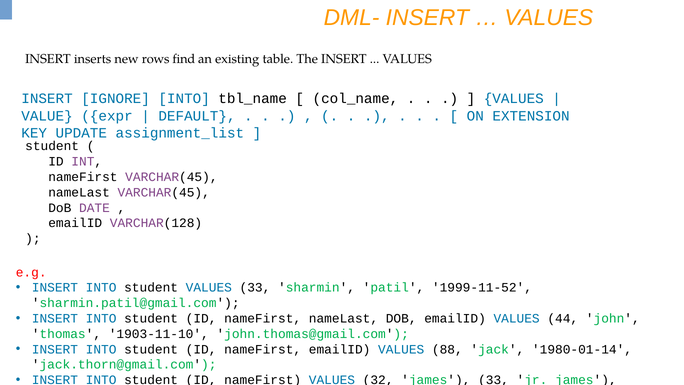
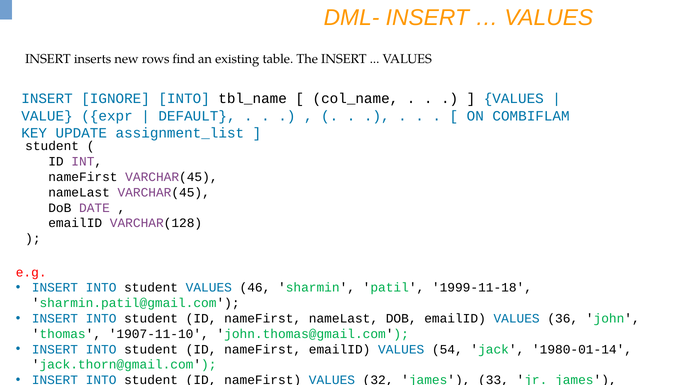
EXTENSION: EXTENSION -> COMBIFLAM
VALUES 33: 33 -> 46
1999-11-52: 1999-11-52 -> 1999-11-18
44: 44 -> 36
1903-11-10: 1903-11-10 -> 1907-11-10
88: 88 -> 54
